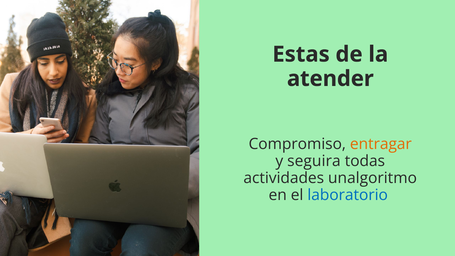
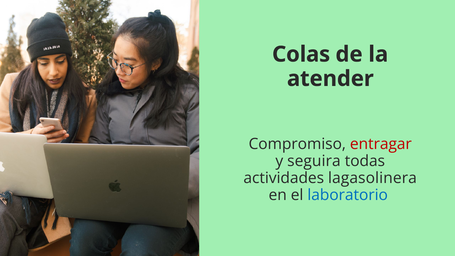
Estas: Estas -> Colas
entragar colour: orange -> red
unalgoritmo: unalgoritmo -> lagasolinera
